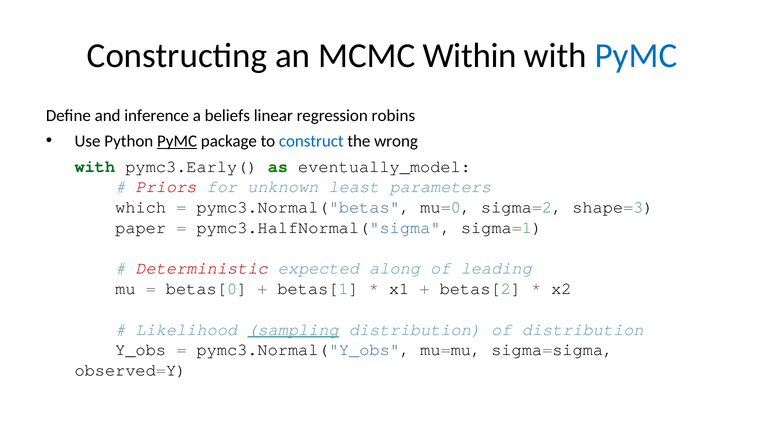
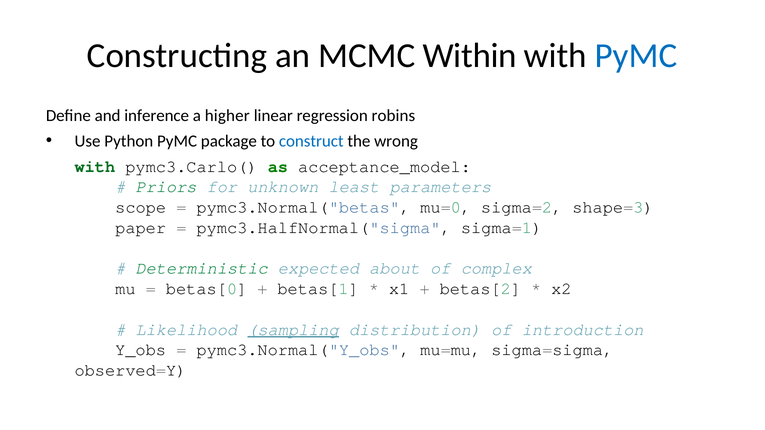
beliefs: beliefs -> higher
PyMC at (177, 141) underline: present -> none
pymc3.Early(: pymc3.Early( -> pymc3.Carlo(
eventually_model: eventually_model -> acceptance_model
Priors colour: red -> green
which: which -> scope
Deterministic colour: red -> green
along: along -> about
leading: leading -> complex
of distribution: distribution -> introduction
